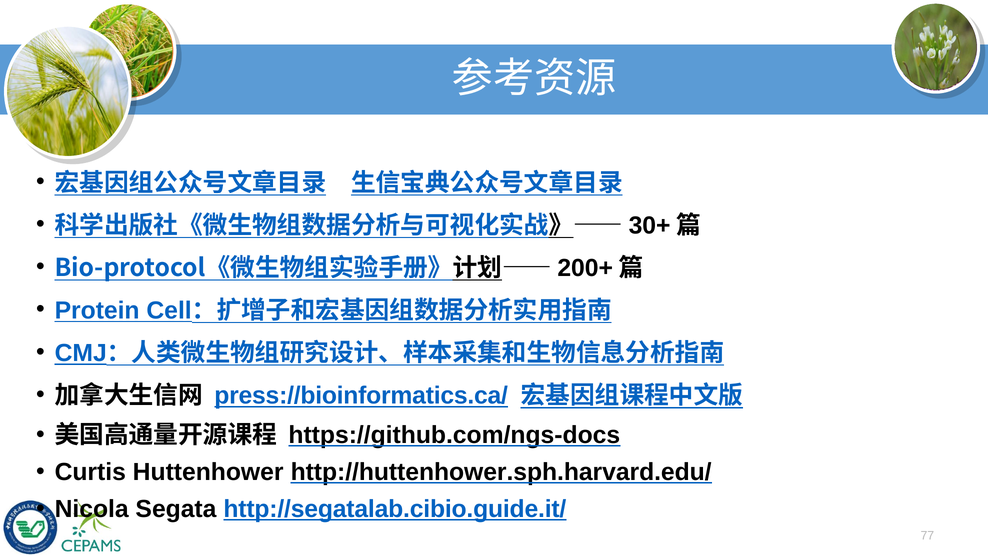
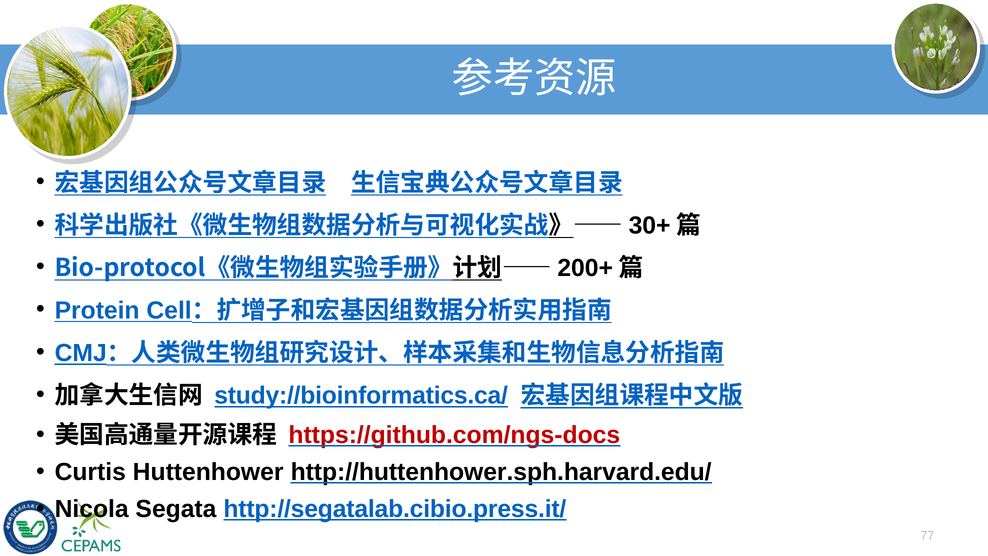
press://bioinformatics.ca/: press://bioinformatics.ca/ -> study://bioinformatics.ca/
https://github.com/ngs-docs colour: black -> red
http://segatalab.cibio.guide.it/: http://segatalab.cibio.guide.it/ -> http://segatalab.cibio.press.it/
